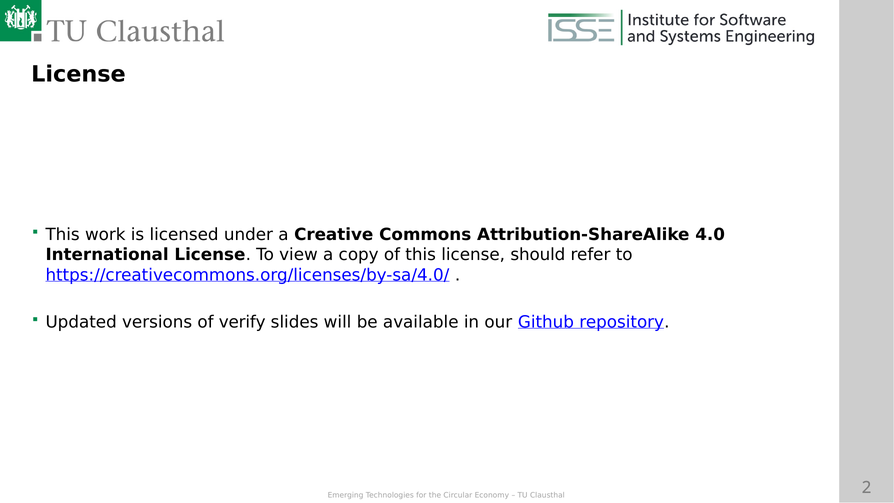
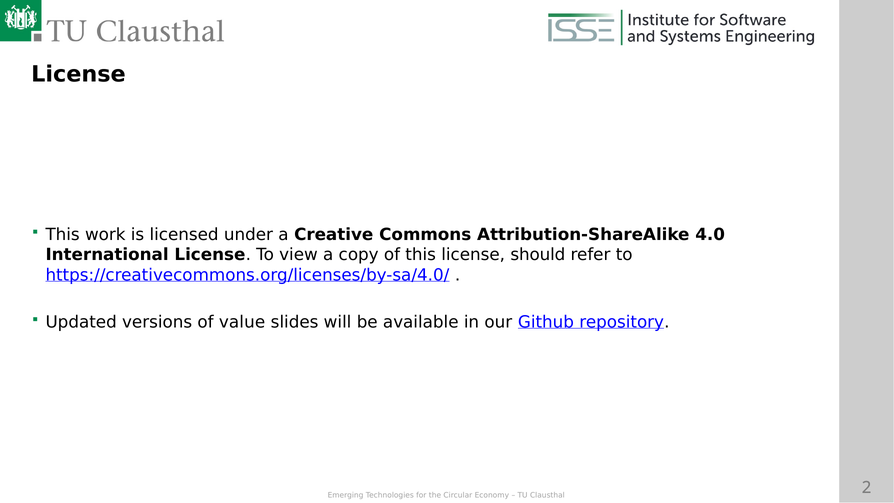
verify: verify -> value
